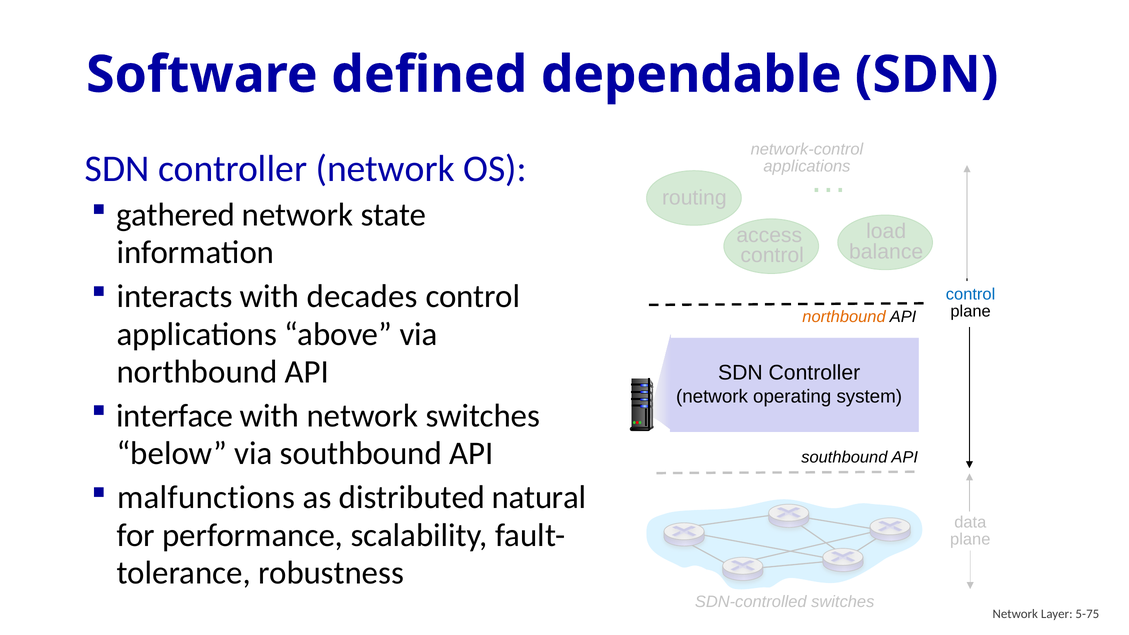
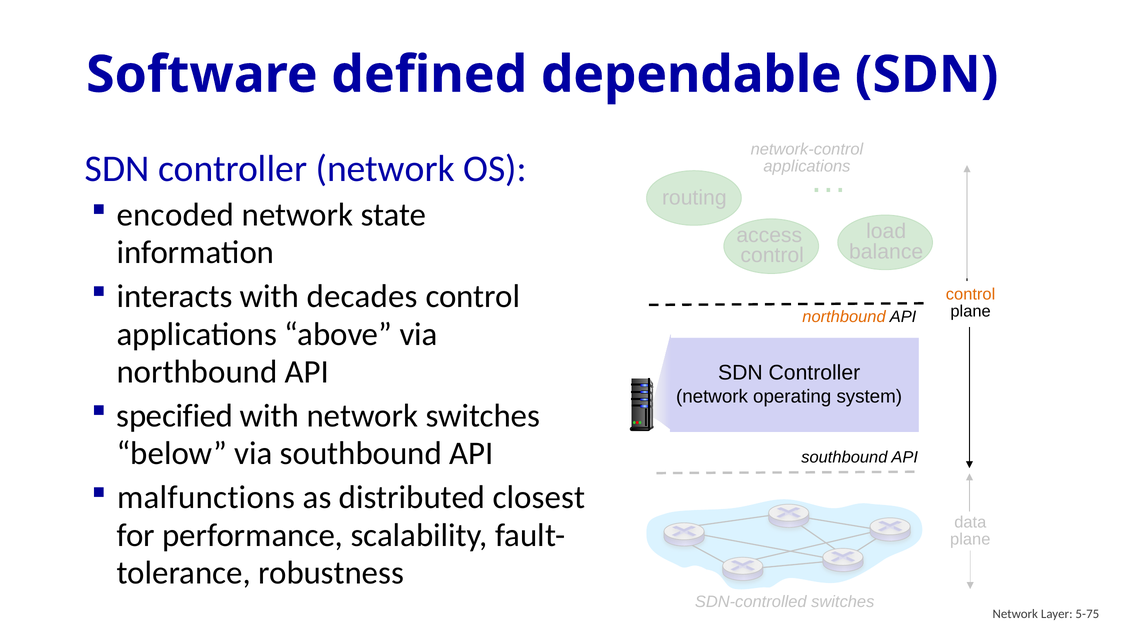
gathered: gathered -> encoded
control at (971, 294) colour: blue -> orange
interface: interface -> specified
natural: natural -> closest
